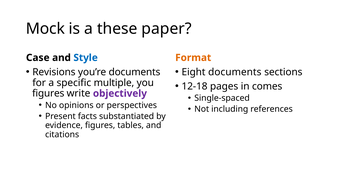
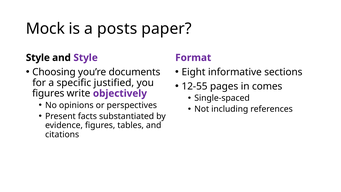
these: these -> posts
Case at (38, 58): Case -> Style
Style at (86, 58) colour: blue -> purple
Format colour: orange -> purple
Revisions: Revisions -> Choosing
Eight documents: documents -> informative
multiple: multiple -> justified
12-18: 12-18 -> 12-55
